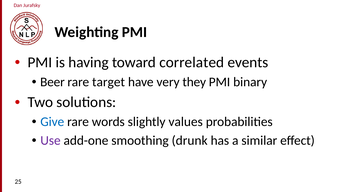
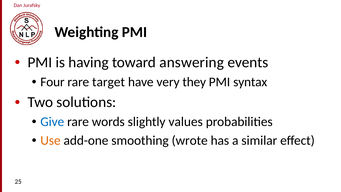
correlated: correlated -> answering
Beer: Beer -> Four
binary: binary -> syntax
Use colour: purple -> orange
drunk: drunk -> wrote
